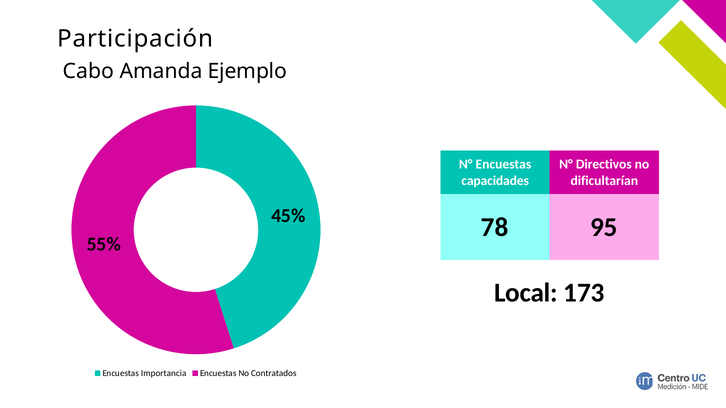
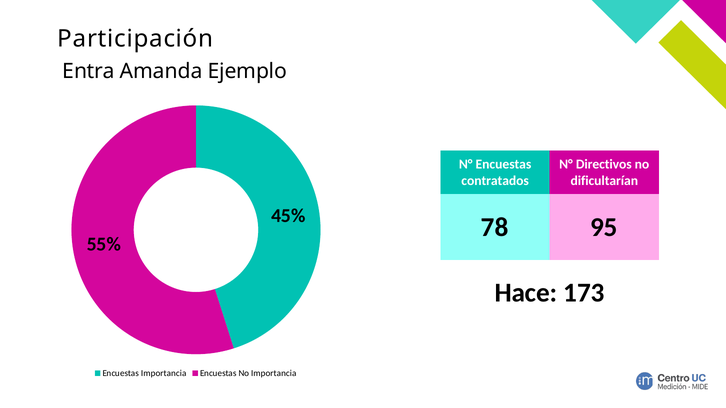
Cabo: Cabo -> Entra
capacidades: capacidades -> contratados
Local: Local -> Hace
No Contratados: Contratados -> Importancia
